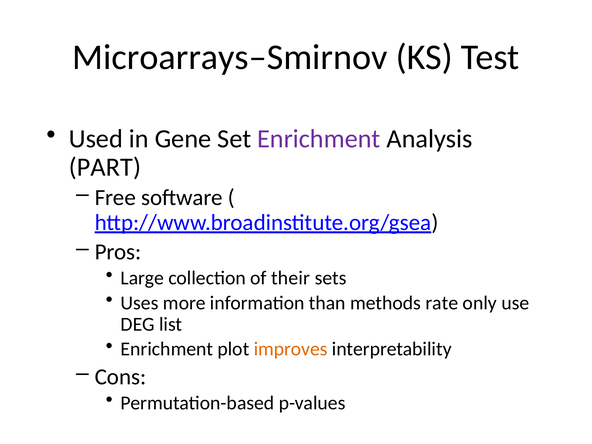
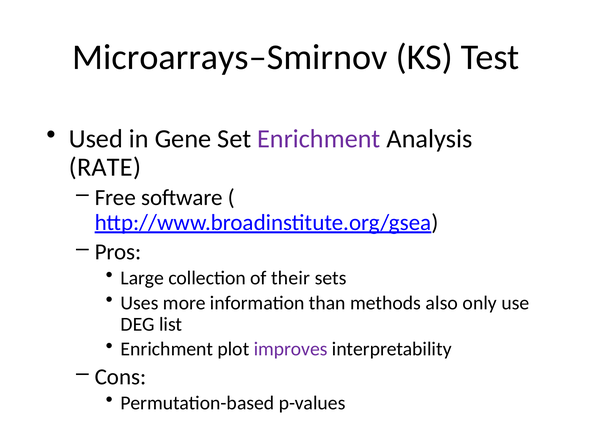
PART: PART -> RATE
rate: rate -> also
improves colour: orange -> purple
